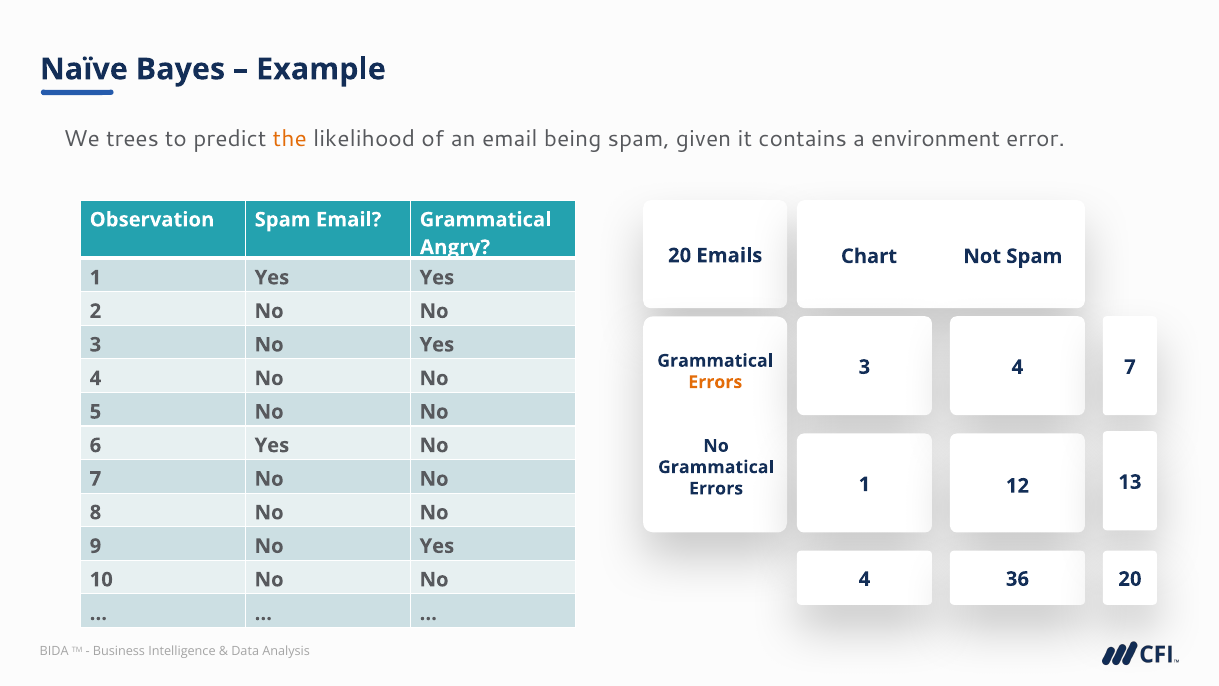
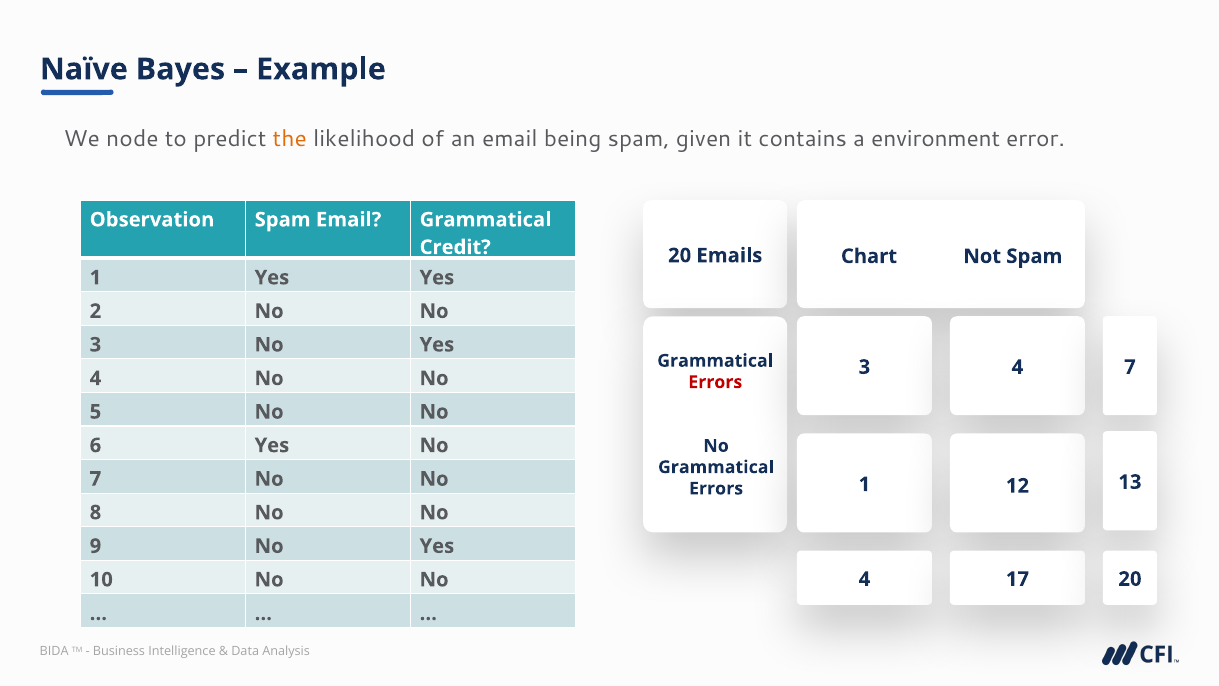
trees: trees -> node
Angry: Angry -> Credit
Errors at (715, 382) colour: orange -> red
36: 36 -> 17
